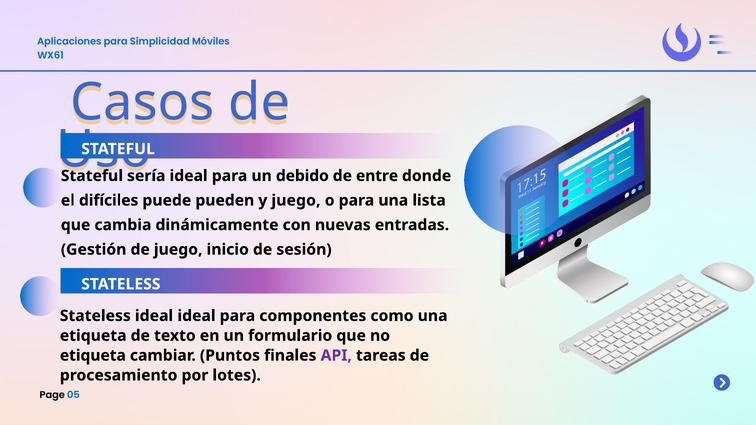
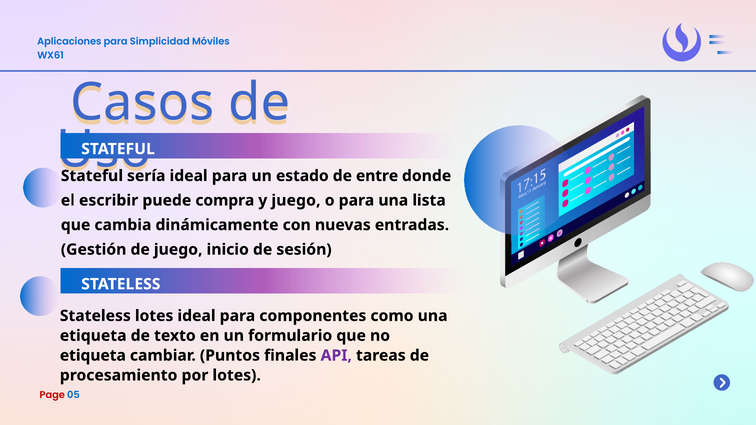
debido: debido -> estado
difíciles: difíciles -> escribir
pueden: pueden -> compra
Stateless ideal: ideal -> lotes
Page colour: black -> red
